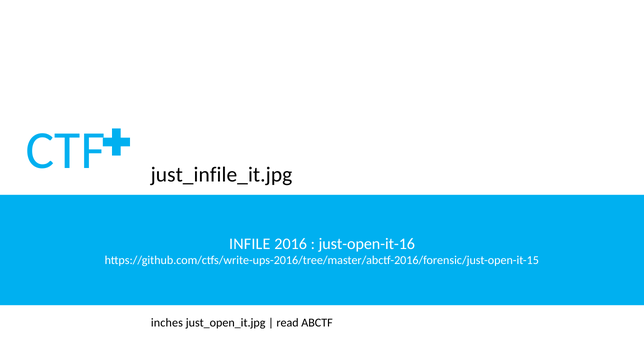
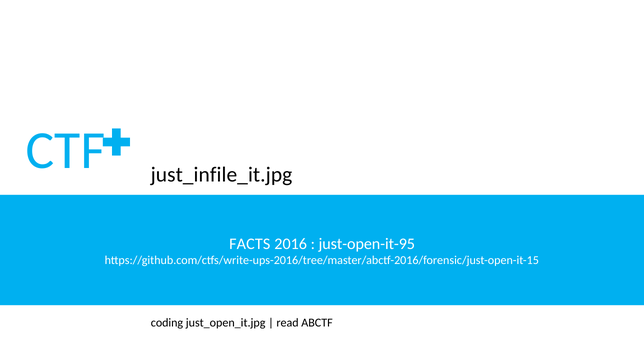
INFILE: INFILE -> FACTS
just-open-it-16: just-open-it-16 -> just-open-it-95
inches: inches -> coding
